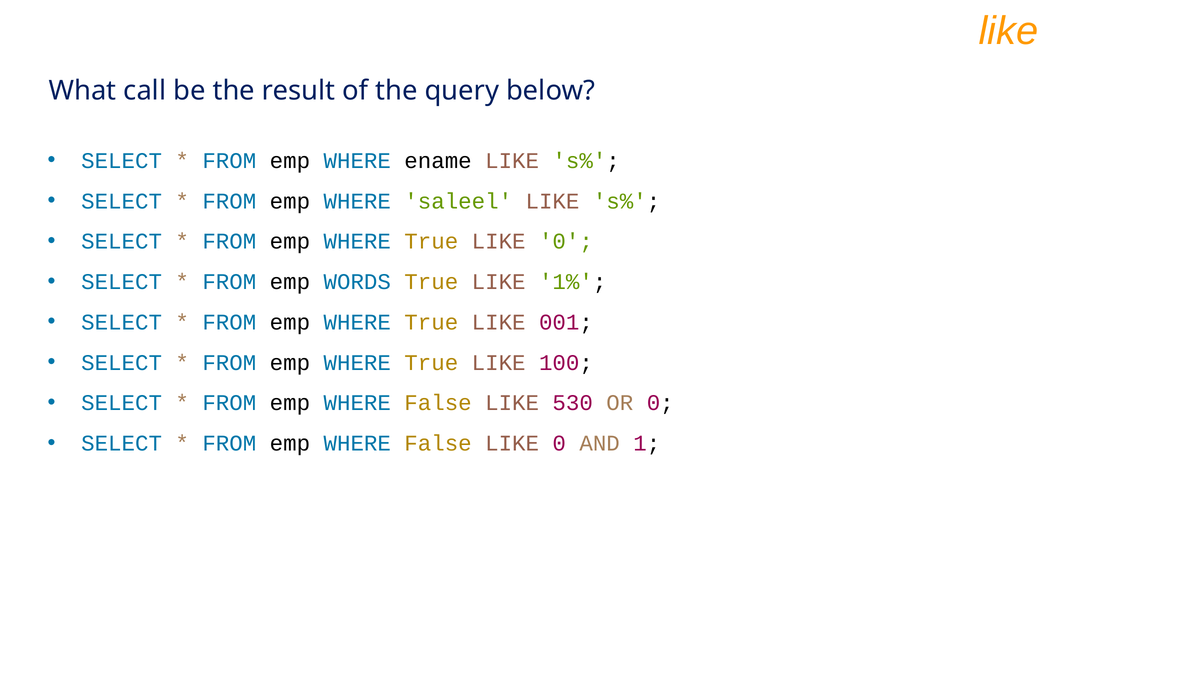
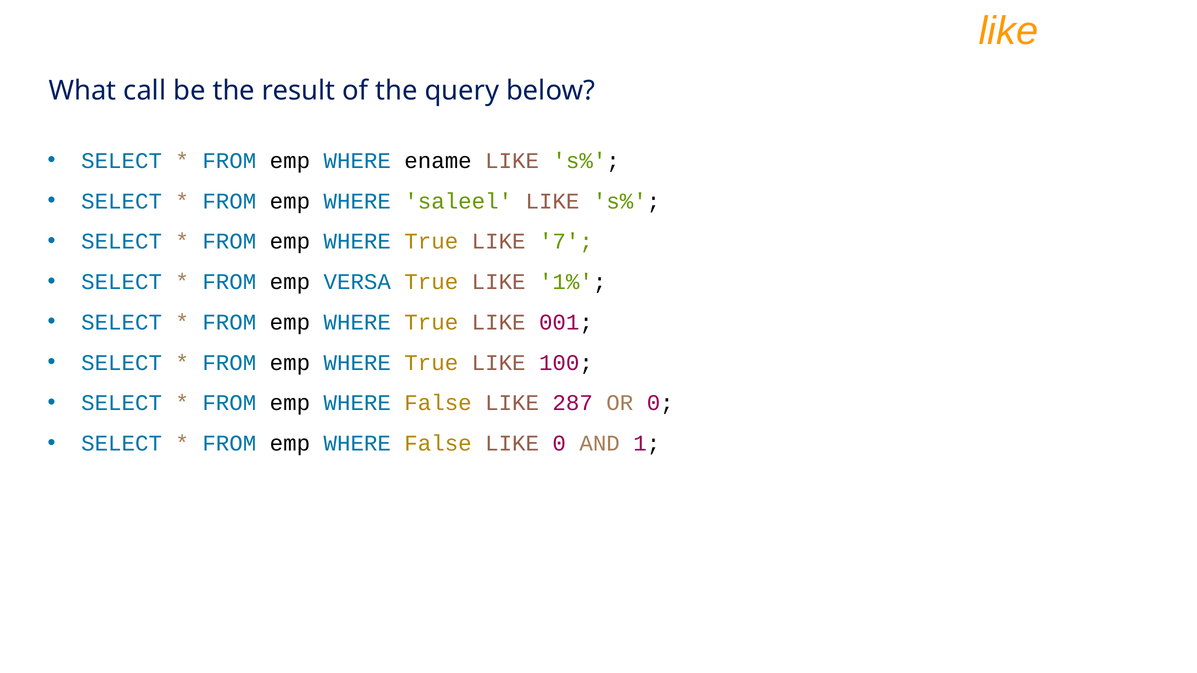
True LIKE 0: 0 -> 7
WORDS: WORDS -> VERSA
530: 530 -> 287
